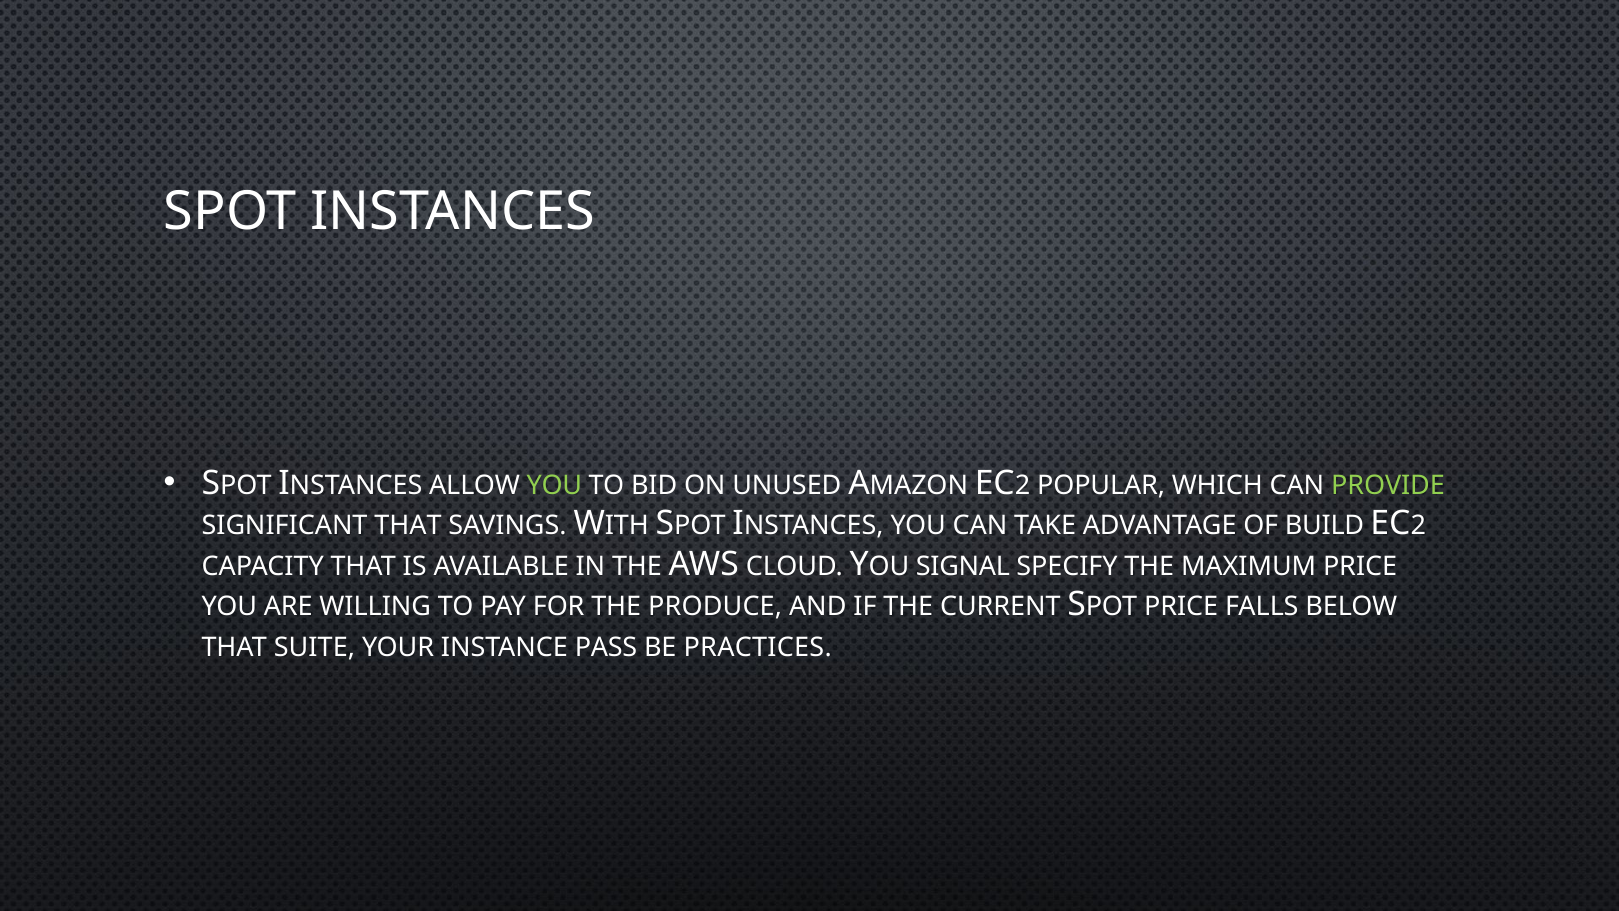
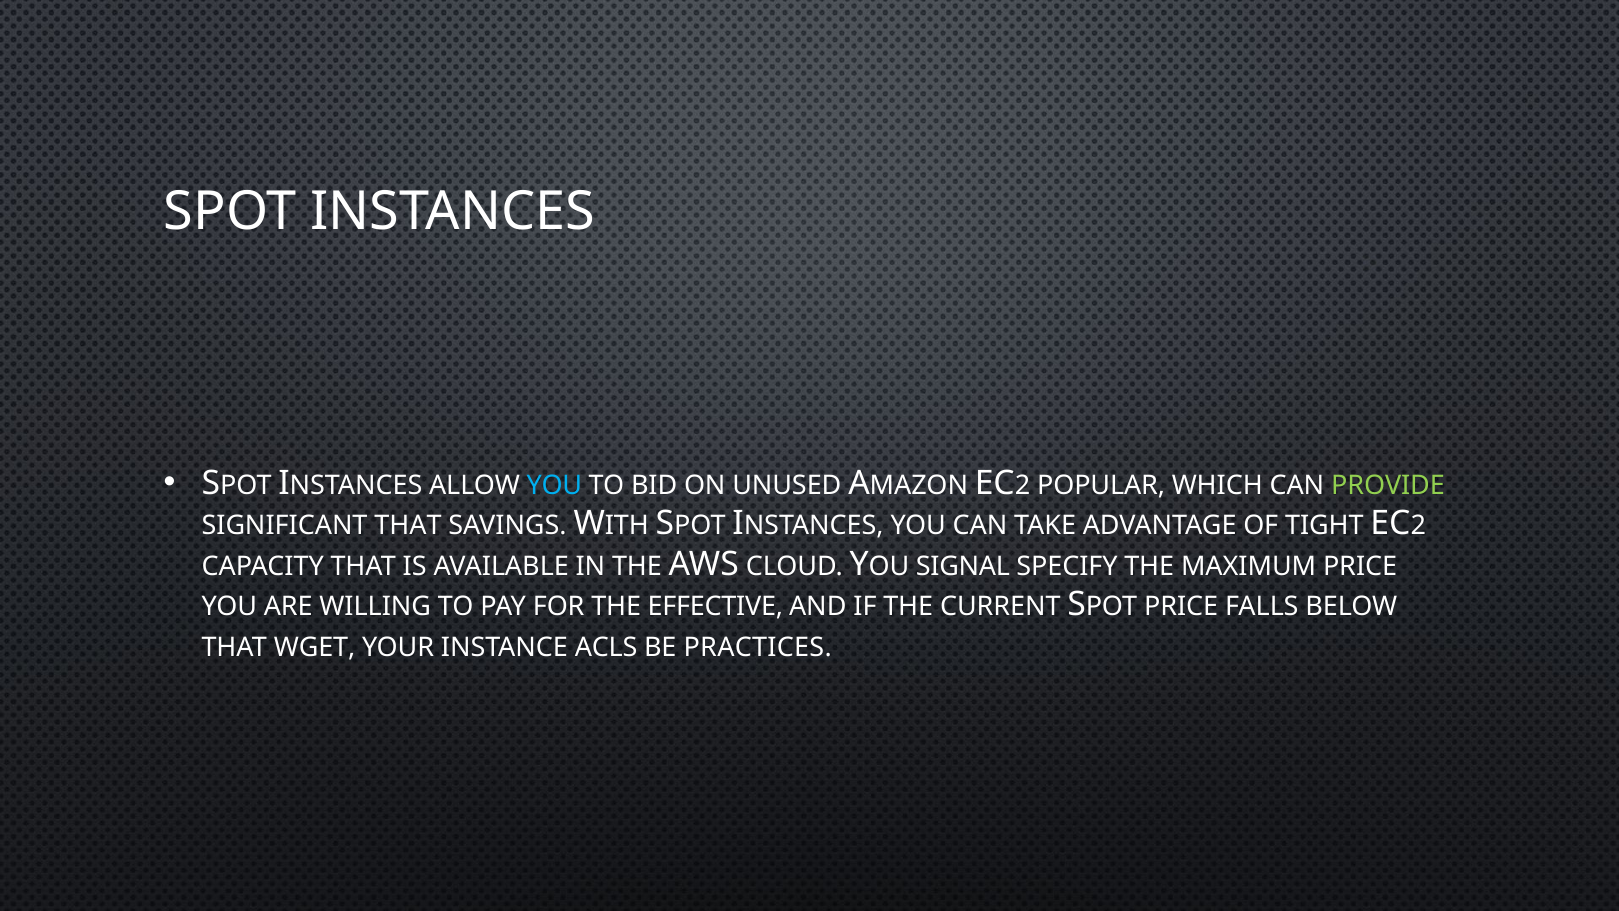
YOU at (554, 485) colour: light green -> light blue
BUILD: BUILD -> TIGHT
PRODUCE: PRODUCE -> EFFECTIVE
SUITE: SUITE -> WGET
PASS: PASS -> ACLS
